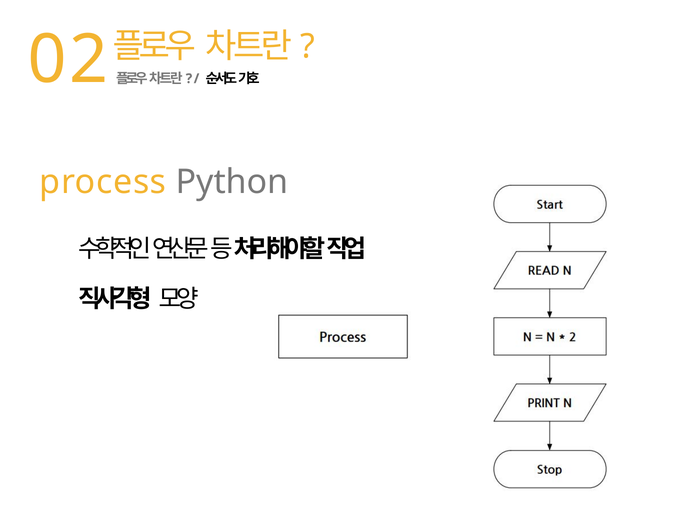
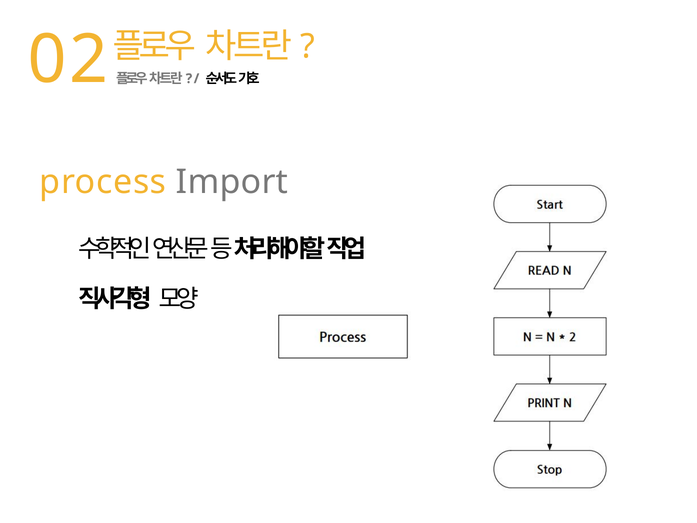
Python: Python -> Import
